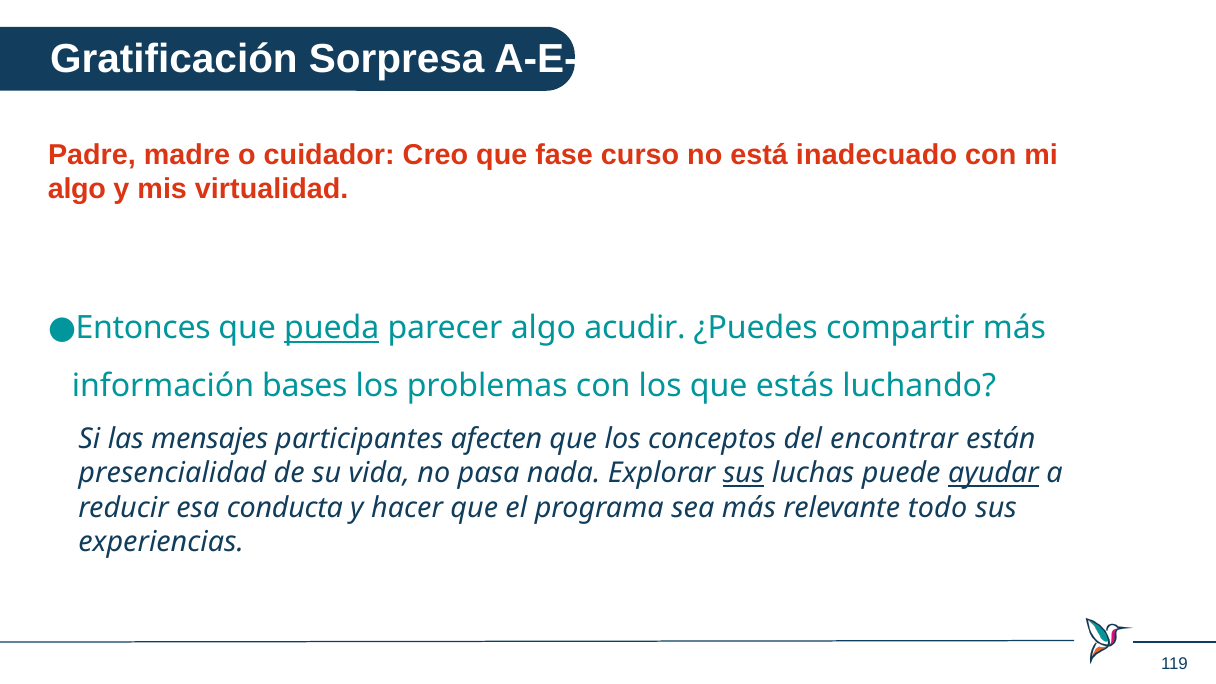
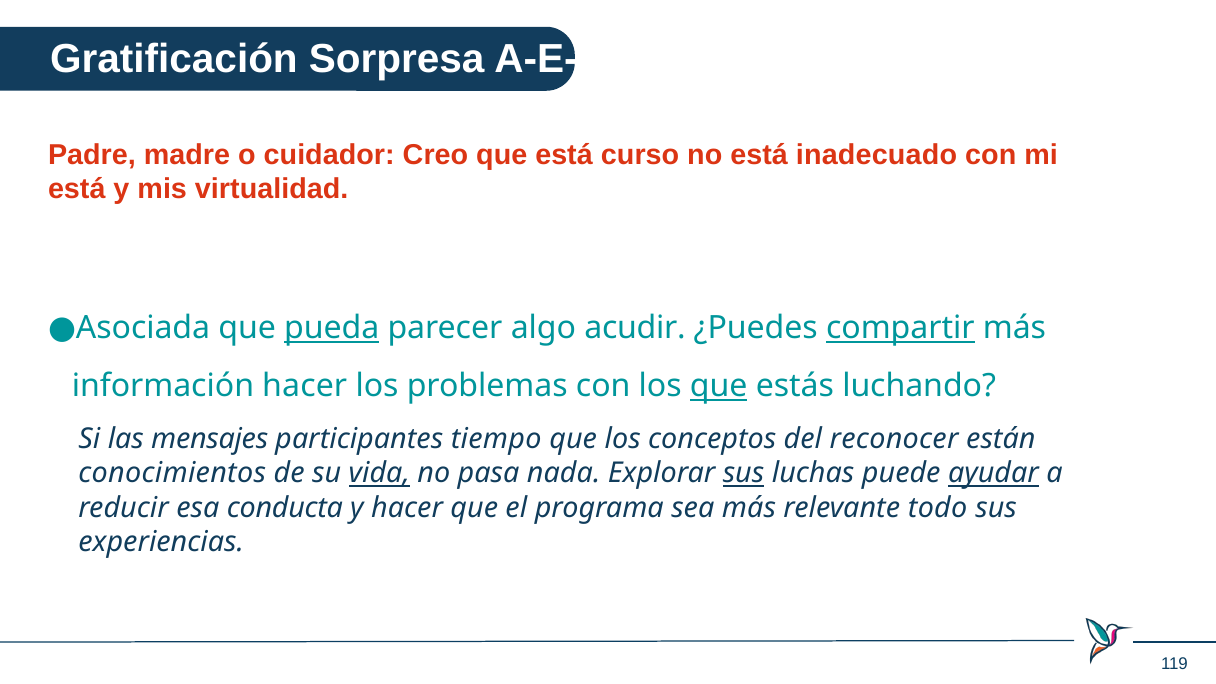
que fase: fase -> está
algo at (77, 189): algo -> está
Entonces: Entonces -> Asociada
compartir underline: none -> present
información bases: bases -> hacer
que at (719, 386) underline: none -> present
afecten: afecten -> tiempo
encontrar: encontrar -> reconocer
presencialidad: presencialidad -> conocimientos
vida underline: none -> present
